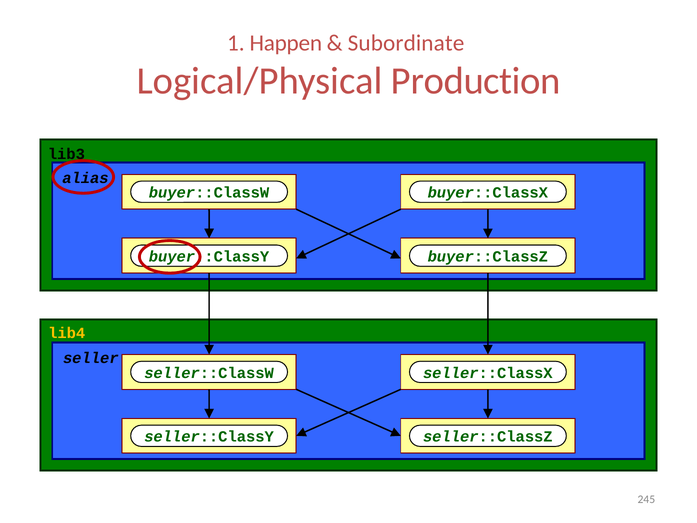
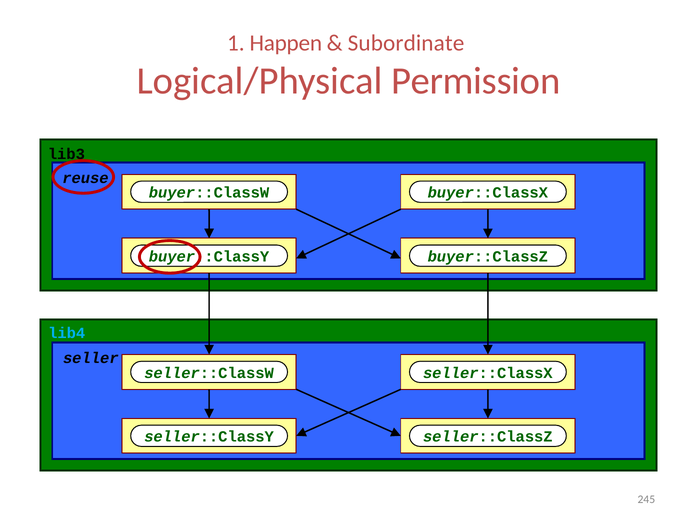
Production: Production -> Permission
alias: alias -> reuse
lib4 colour: yellow -> light blue
